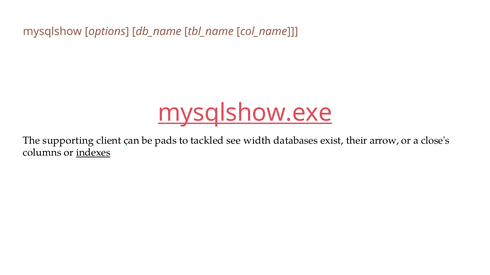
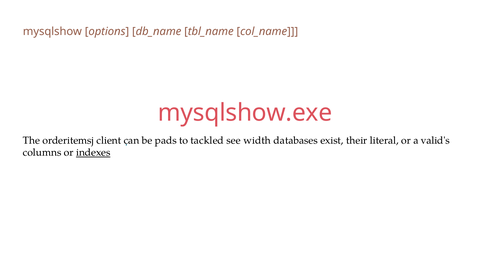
mysqlshow.exe underline: present -> none
supporting: supporting -> orderitemsj
arrow: arrow -> literal
close's: close's -> valid's
